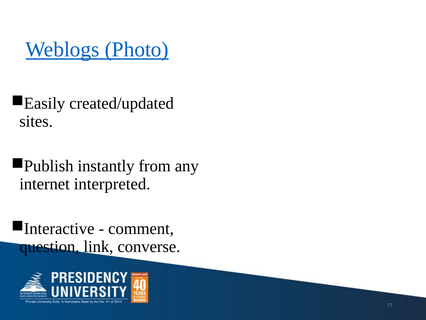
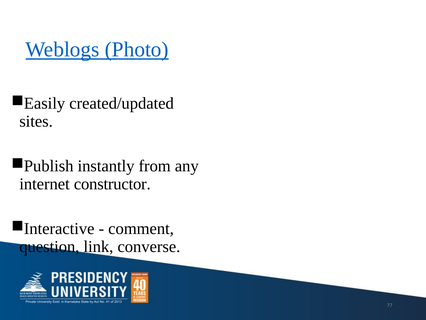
interpreted: interpreted -> constructor
